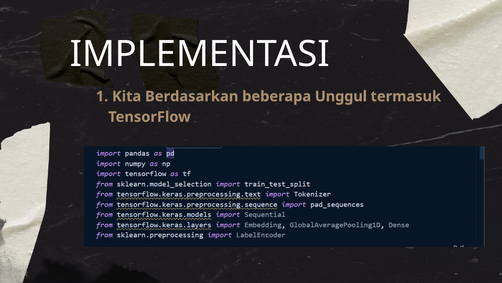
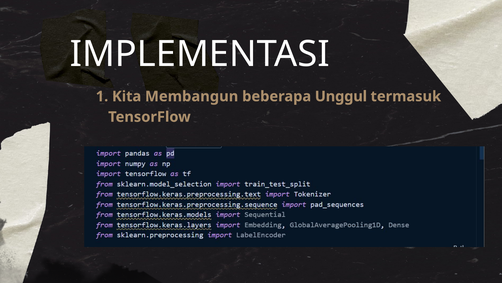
Berdasarkan: Berdasarkan -> Membangun
